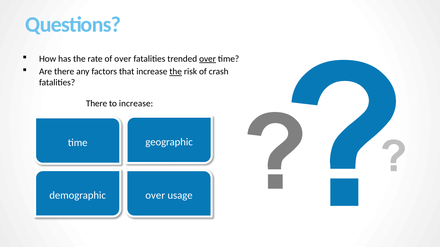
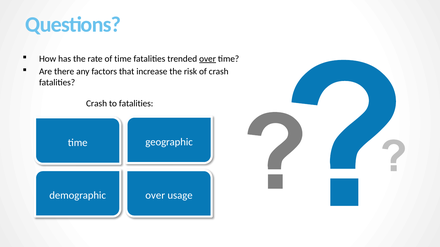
of over: over -> time
the at (176, 72) underline: present -> none
There at (97, 104): There -> Crash
to increase: increase -> fatalities
